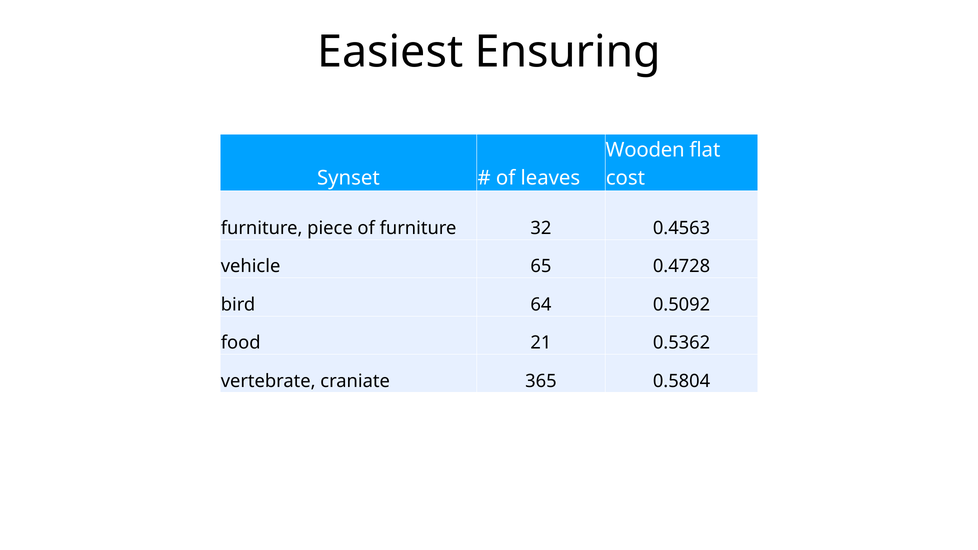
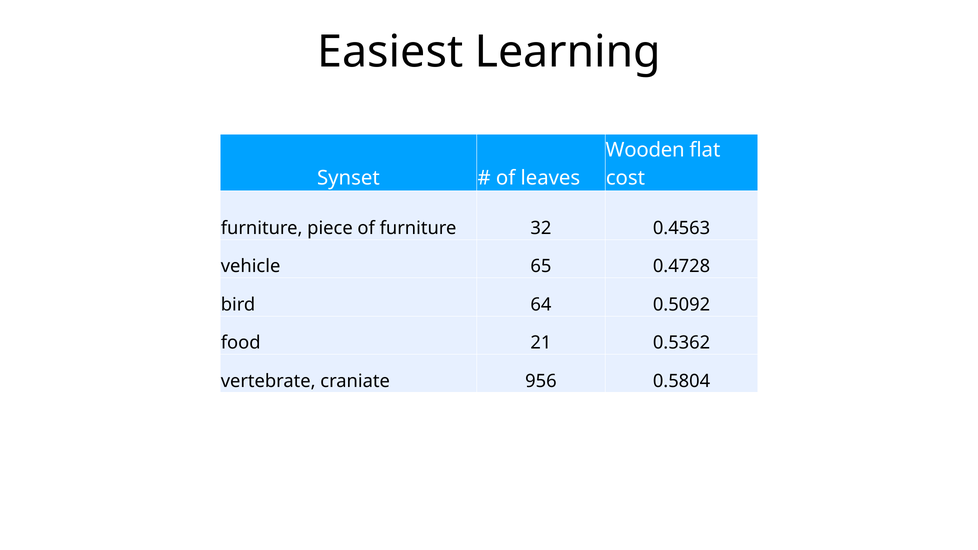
Ensuring: Ensuring -> Learning
365: 365 -> 956
